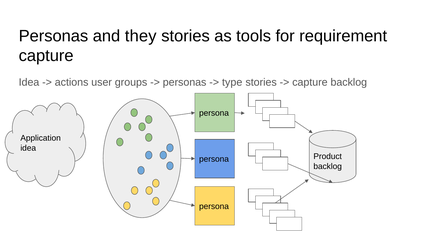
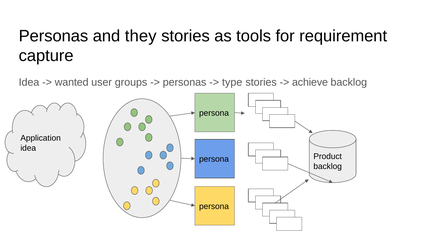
actions: actions -> wanted
capture at (310, 82): capture -> achieve
